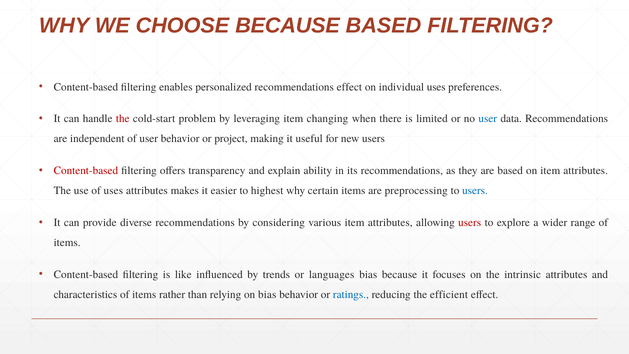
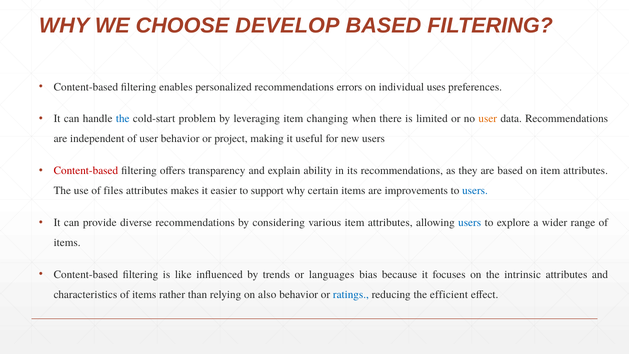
CHOOSE BECAUSE: BECAUSE -> DEVELOP
recommendations effect: effect -> errors
the at (123, 119) colour: red -> blue
user at (488, 119) colour: blue -> orange
of uses: uses -> files
highest: highest -> support
preprocessing: preprocessing -> improvements
users at (470, 222) colour: red -> blue
on bias: bias -> also
